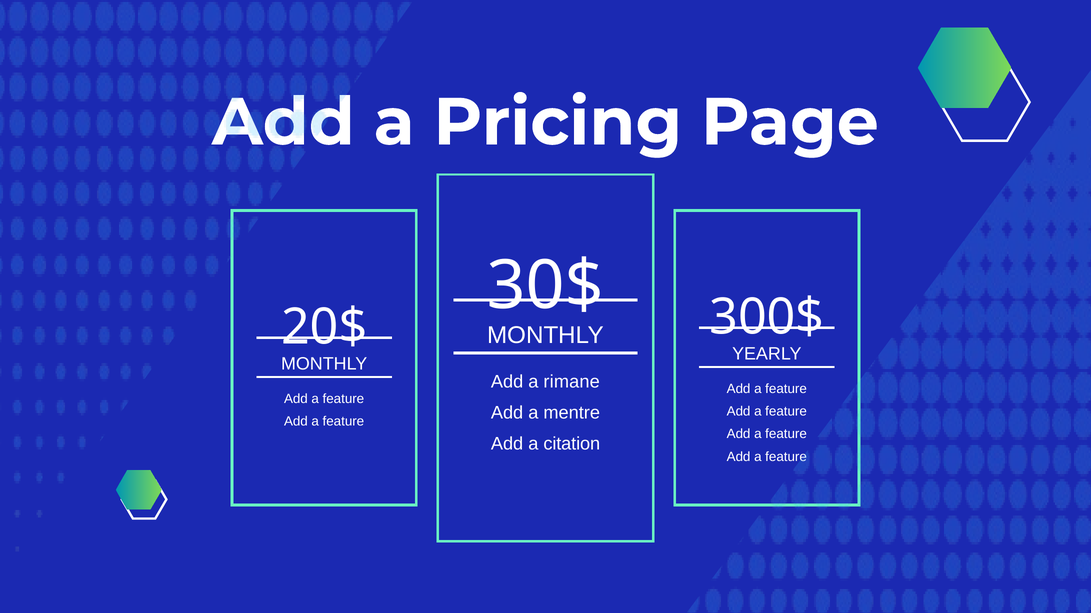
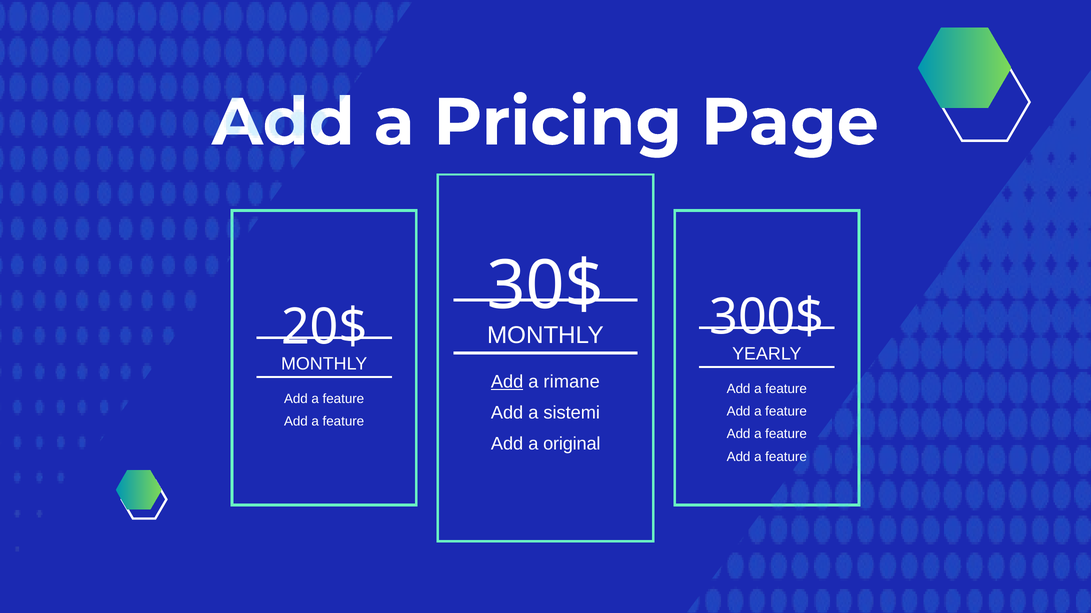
Add at (507, 382) underline: none -> present
mentre: mentre -> sistemi
citation: citation -> original
